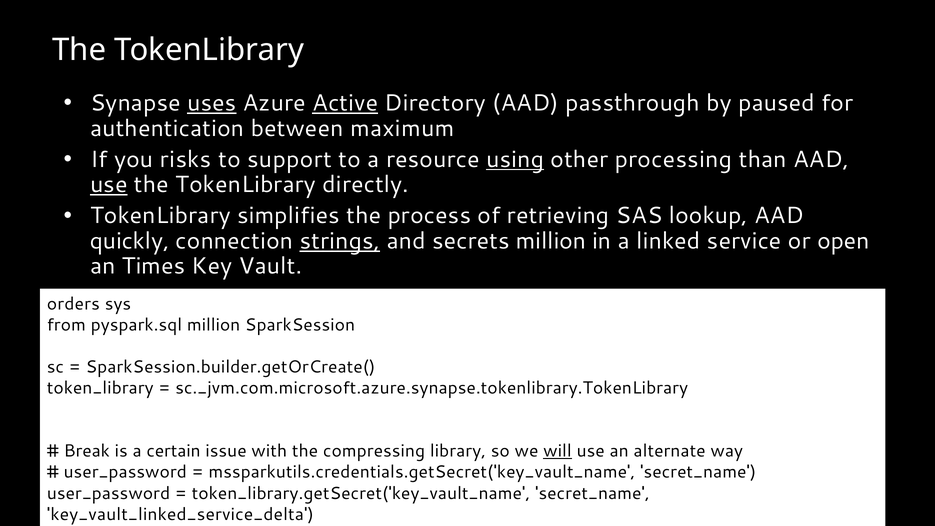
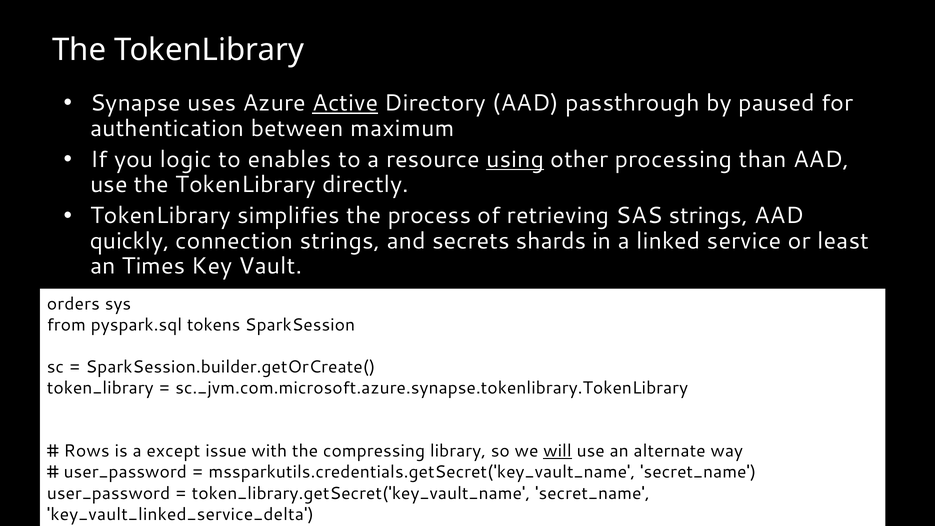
uses underline: present -> none
risks: risks -> logic
support: support -> enables
use at (109, 185) underline: present -> none
SAS lookup: lookup -> strings
strings at (340, 241) underline: present -> none
secrets million: million -> shards
open: open -> least
pyspark.sql million: million -> tokens
Break: Break -> Rows
certain: certain -> except
